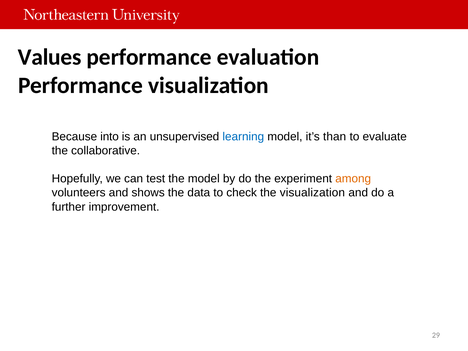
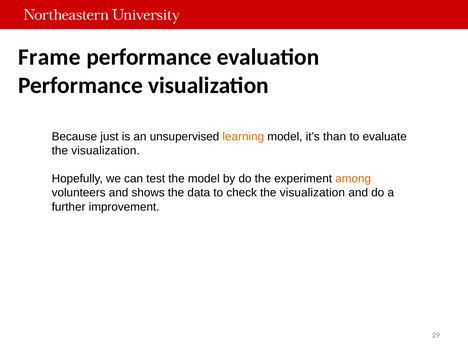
Values: Values -> Frame
into: into -> just
learning colour: blue -> orange
collaborative at (106, 151): collaborative -> visualization
